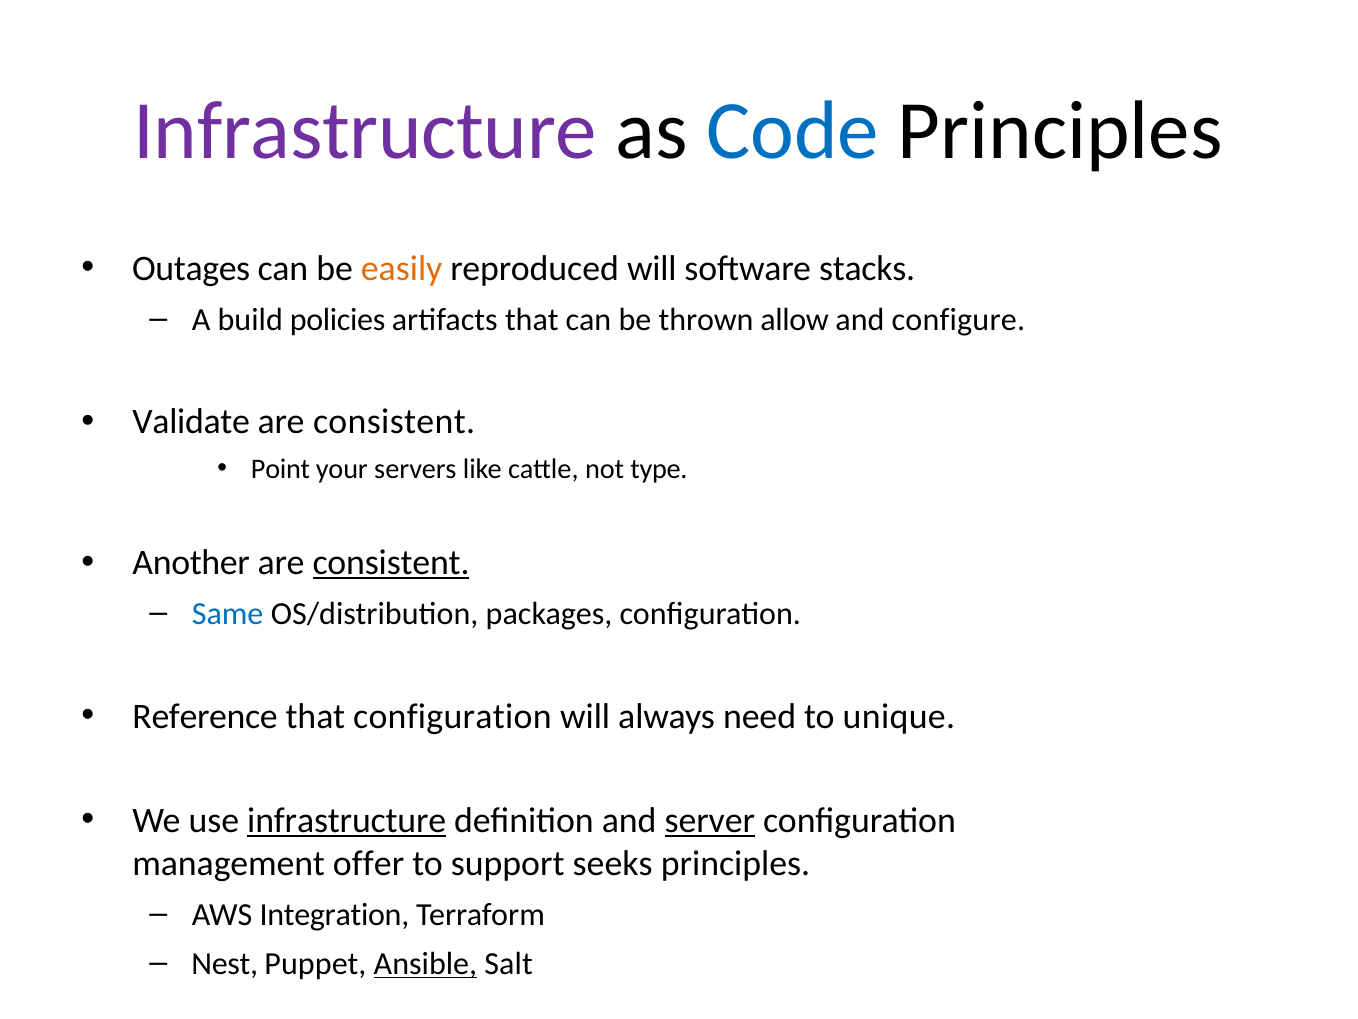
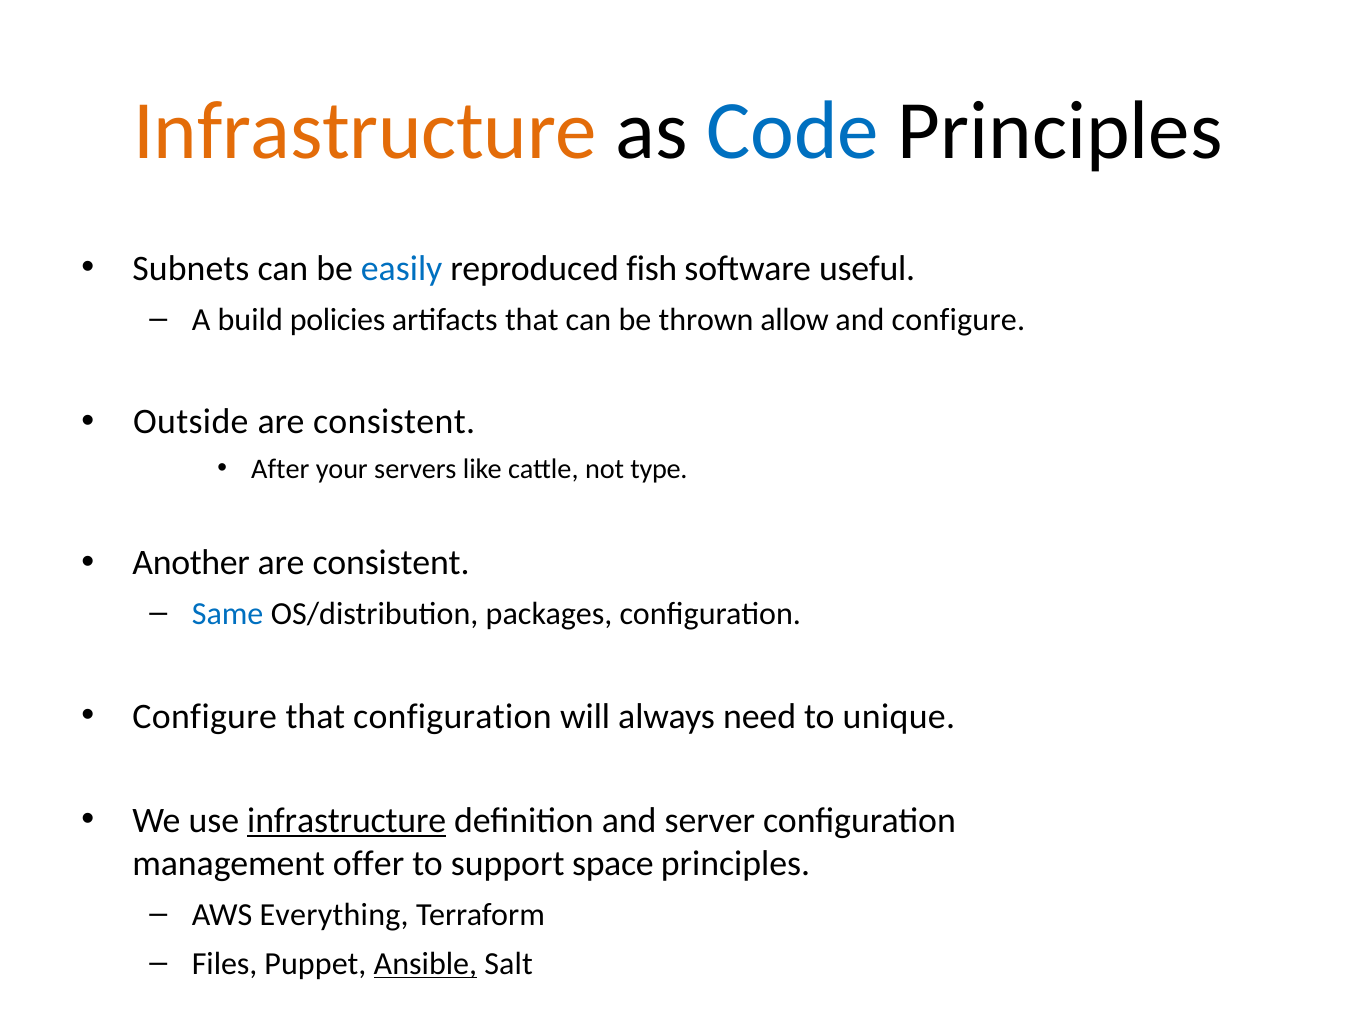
Infrastructure at (365, 131) colour: purple -> orange
Outages: Outages -> Subnets
easily colour: orange -> blue
reproduced will: will -> fish
stacks: stacks -> useful
Validate: Validate -> Outside
Point: Point -> After
consistent at (391, 563) underline: present -> none
Reference at (205, 716): Reference -> Configure
server underline: present -> none
seeks: seeks -> space
Integration: Integration -> Everything
Nest: Nest -> Files
